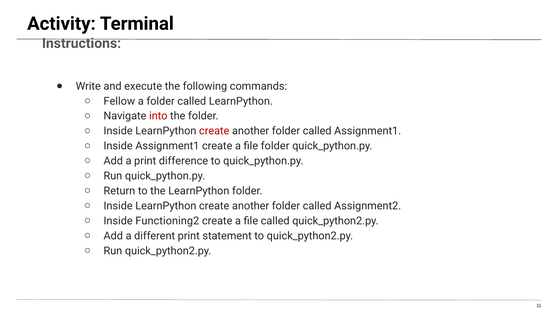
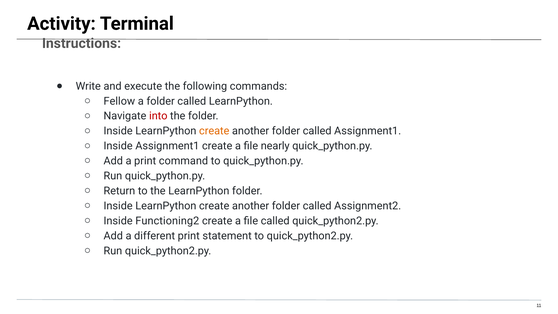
create at (214, 131) colour: red -> orange
file folder: folder -> nearly
difference: difference -> command
